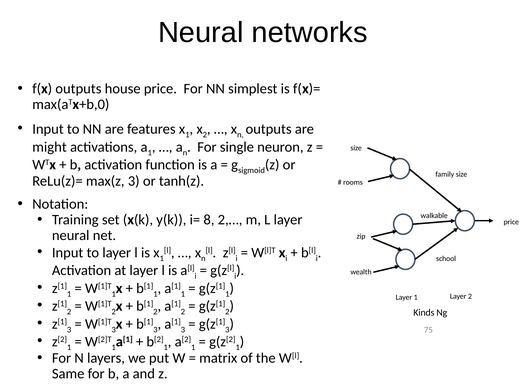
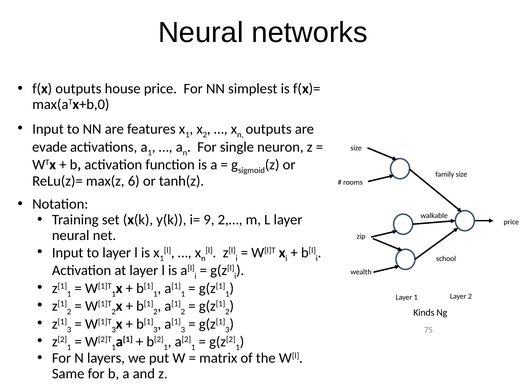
might: might -> evade
max(z 3: 3 -> 6
8: 8 -> 9
